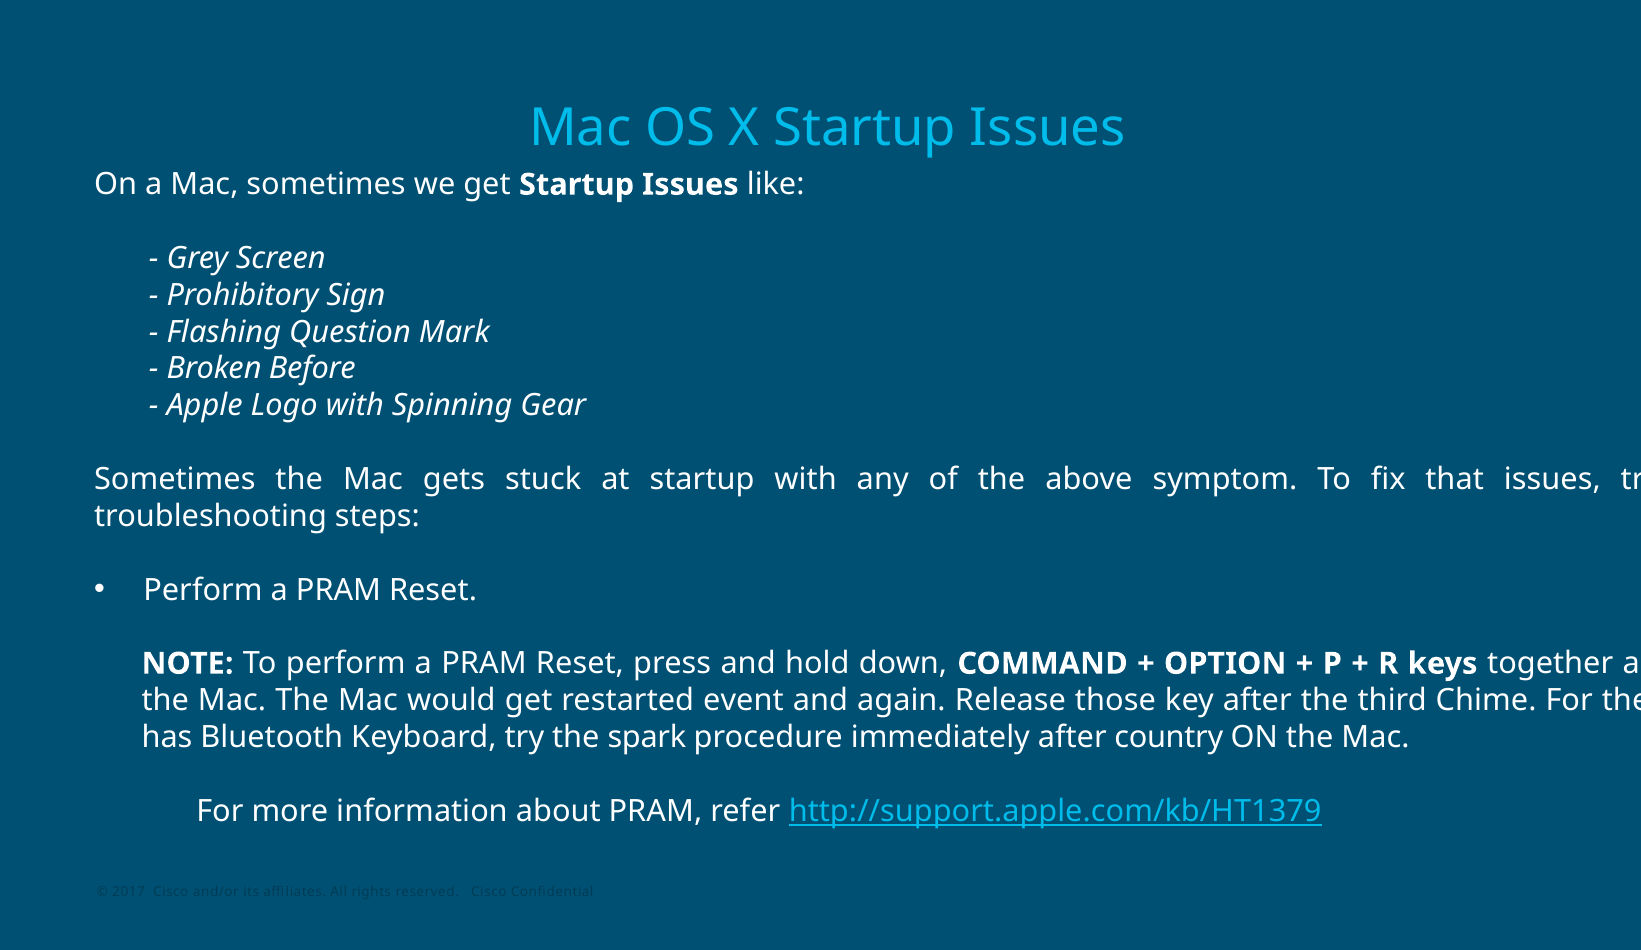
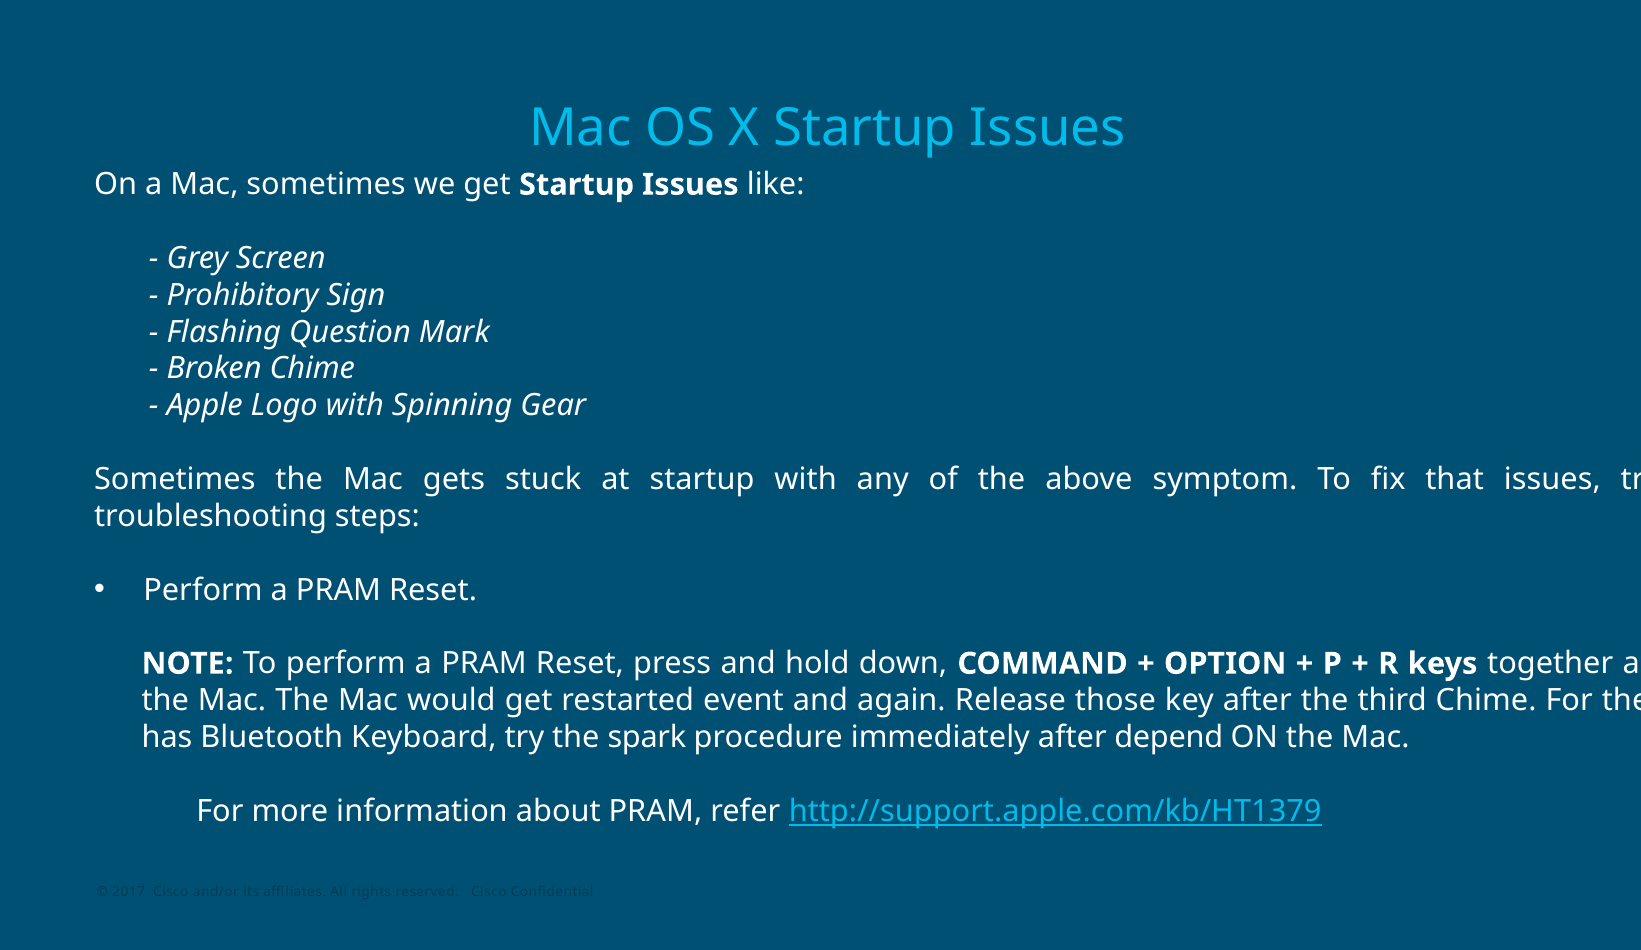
Broken Before: Before -> Chime
country: country -> depend
